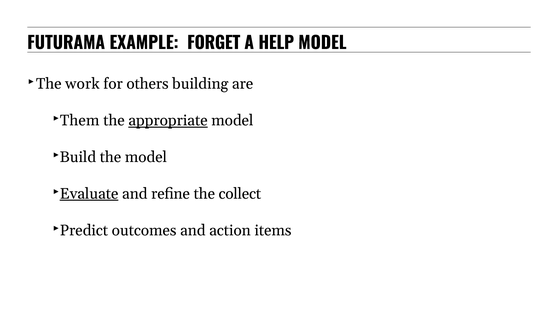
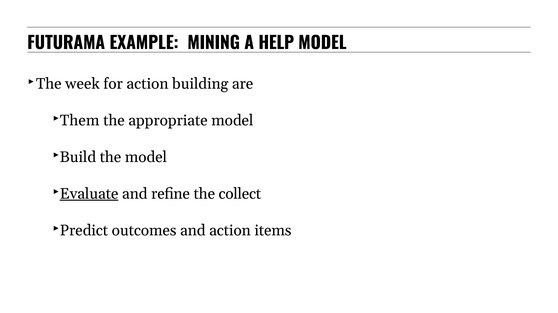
FORGET: FORGET -> MINING
work: work -> week
for others: others -> action
appropriate underline: present -> none
